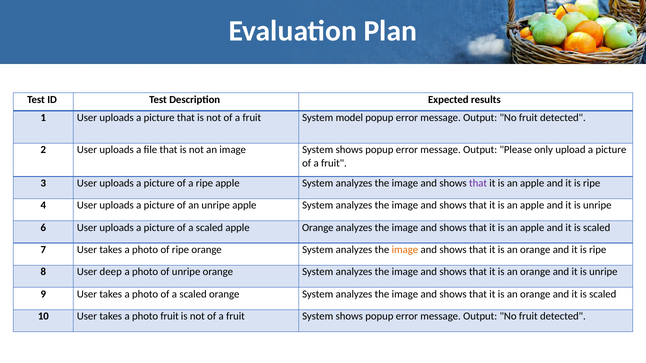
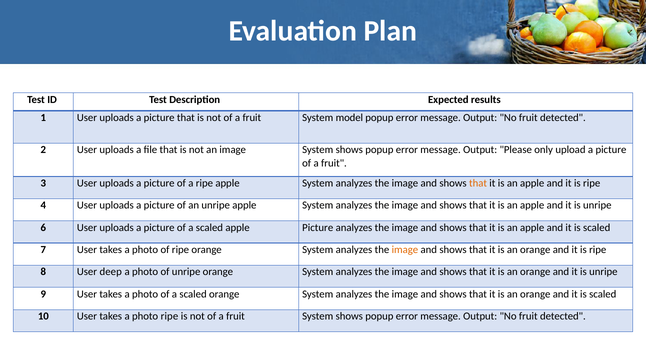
that at (478, 183) colour: purple -> orange
apple Orange: Orange -> Picture
photo fruit: fruit -> ripe
